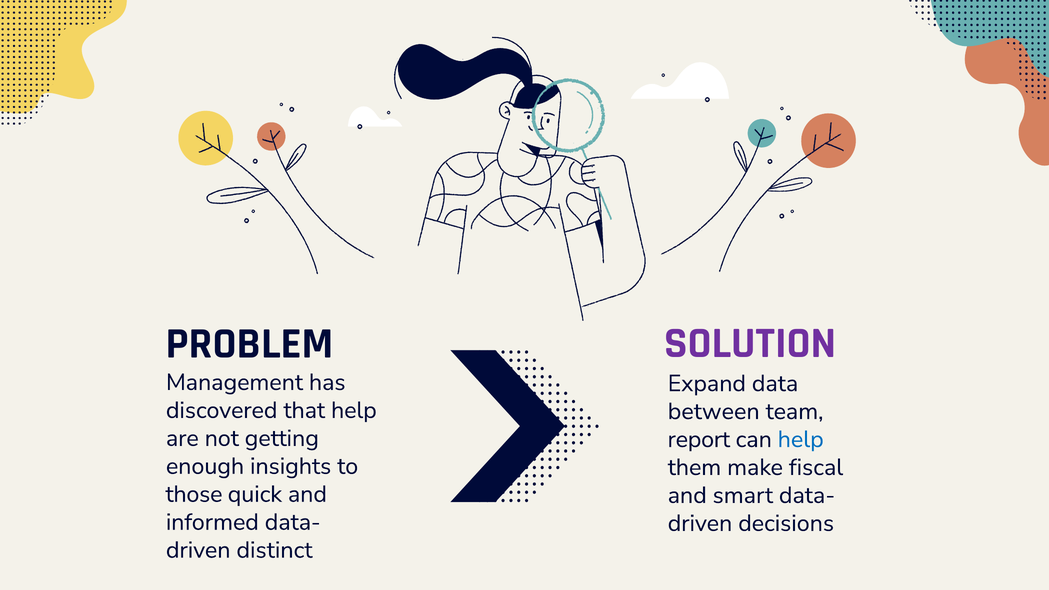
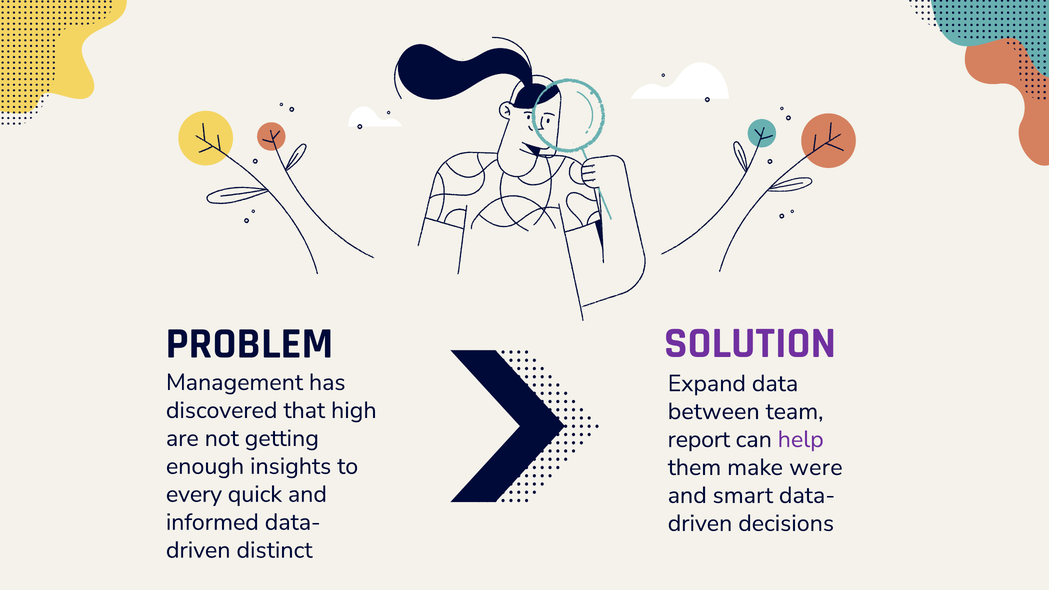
that help: help -> high
help at (801, 439) colour: blue -> purple
fiscal: fiscal -> were
those: those -> every
